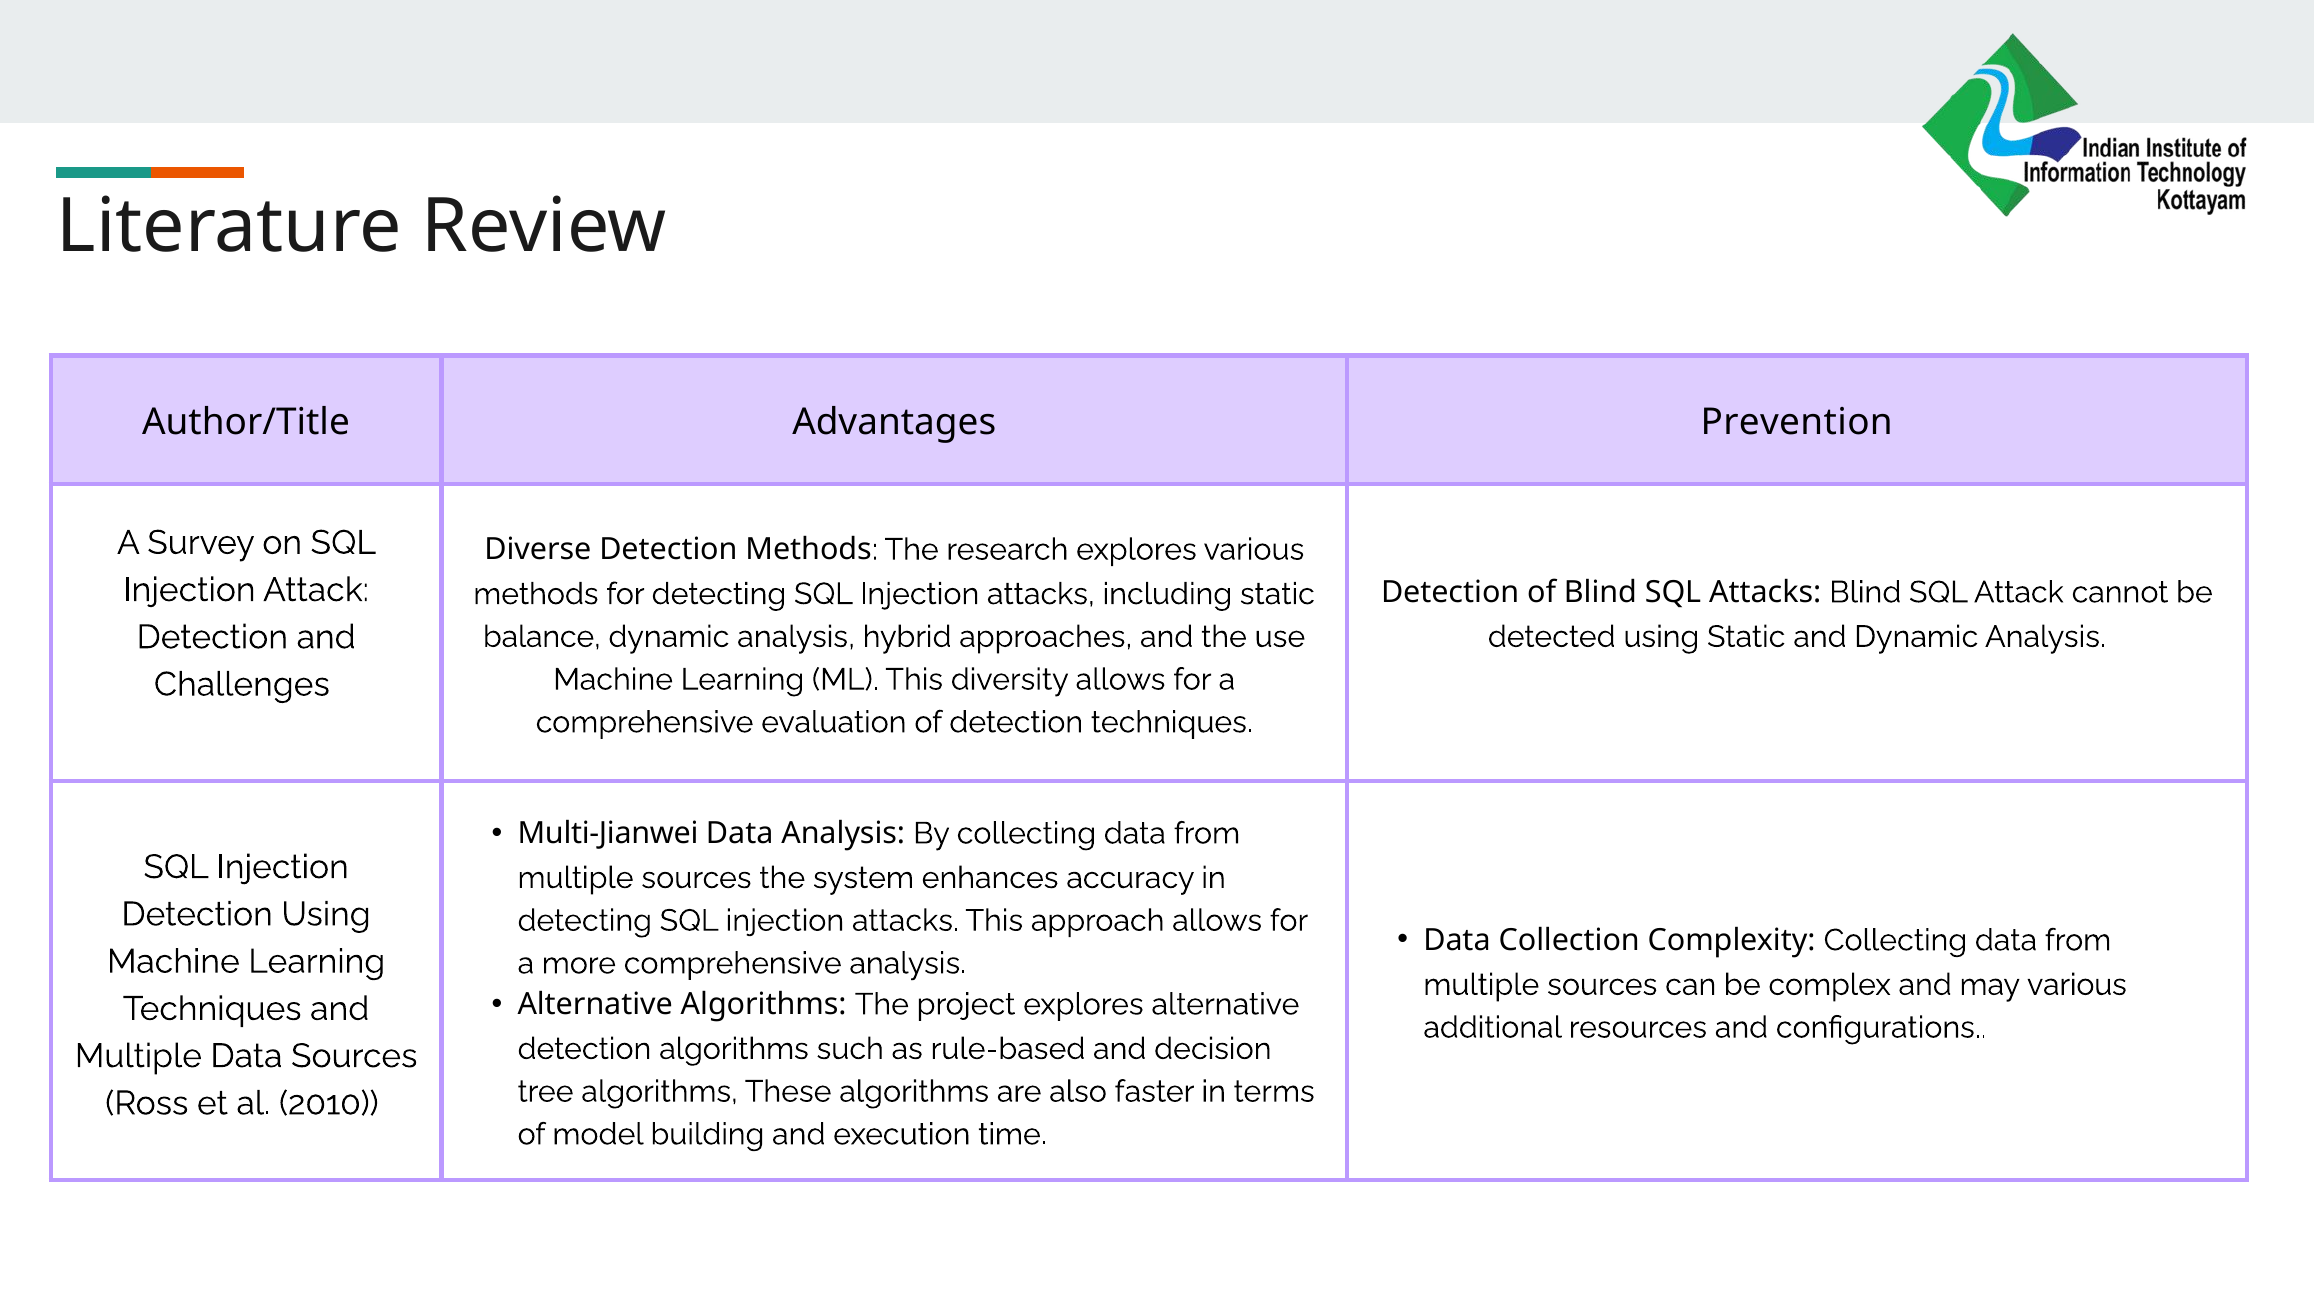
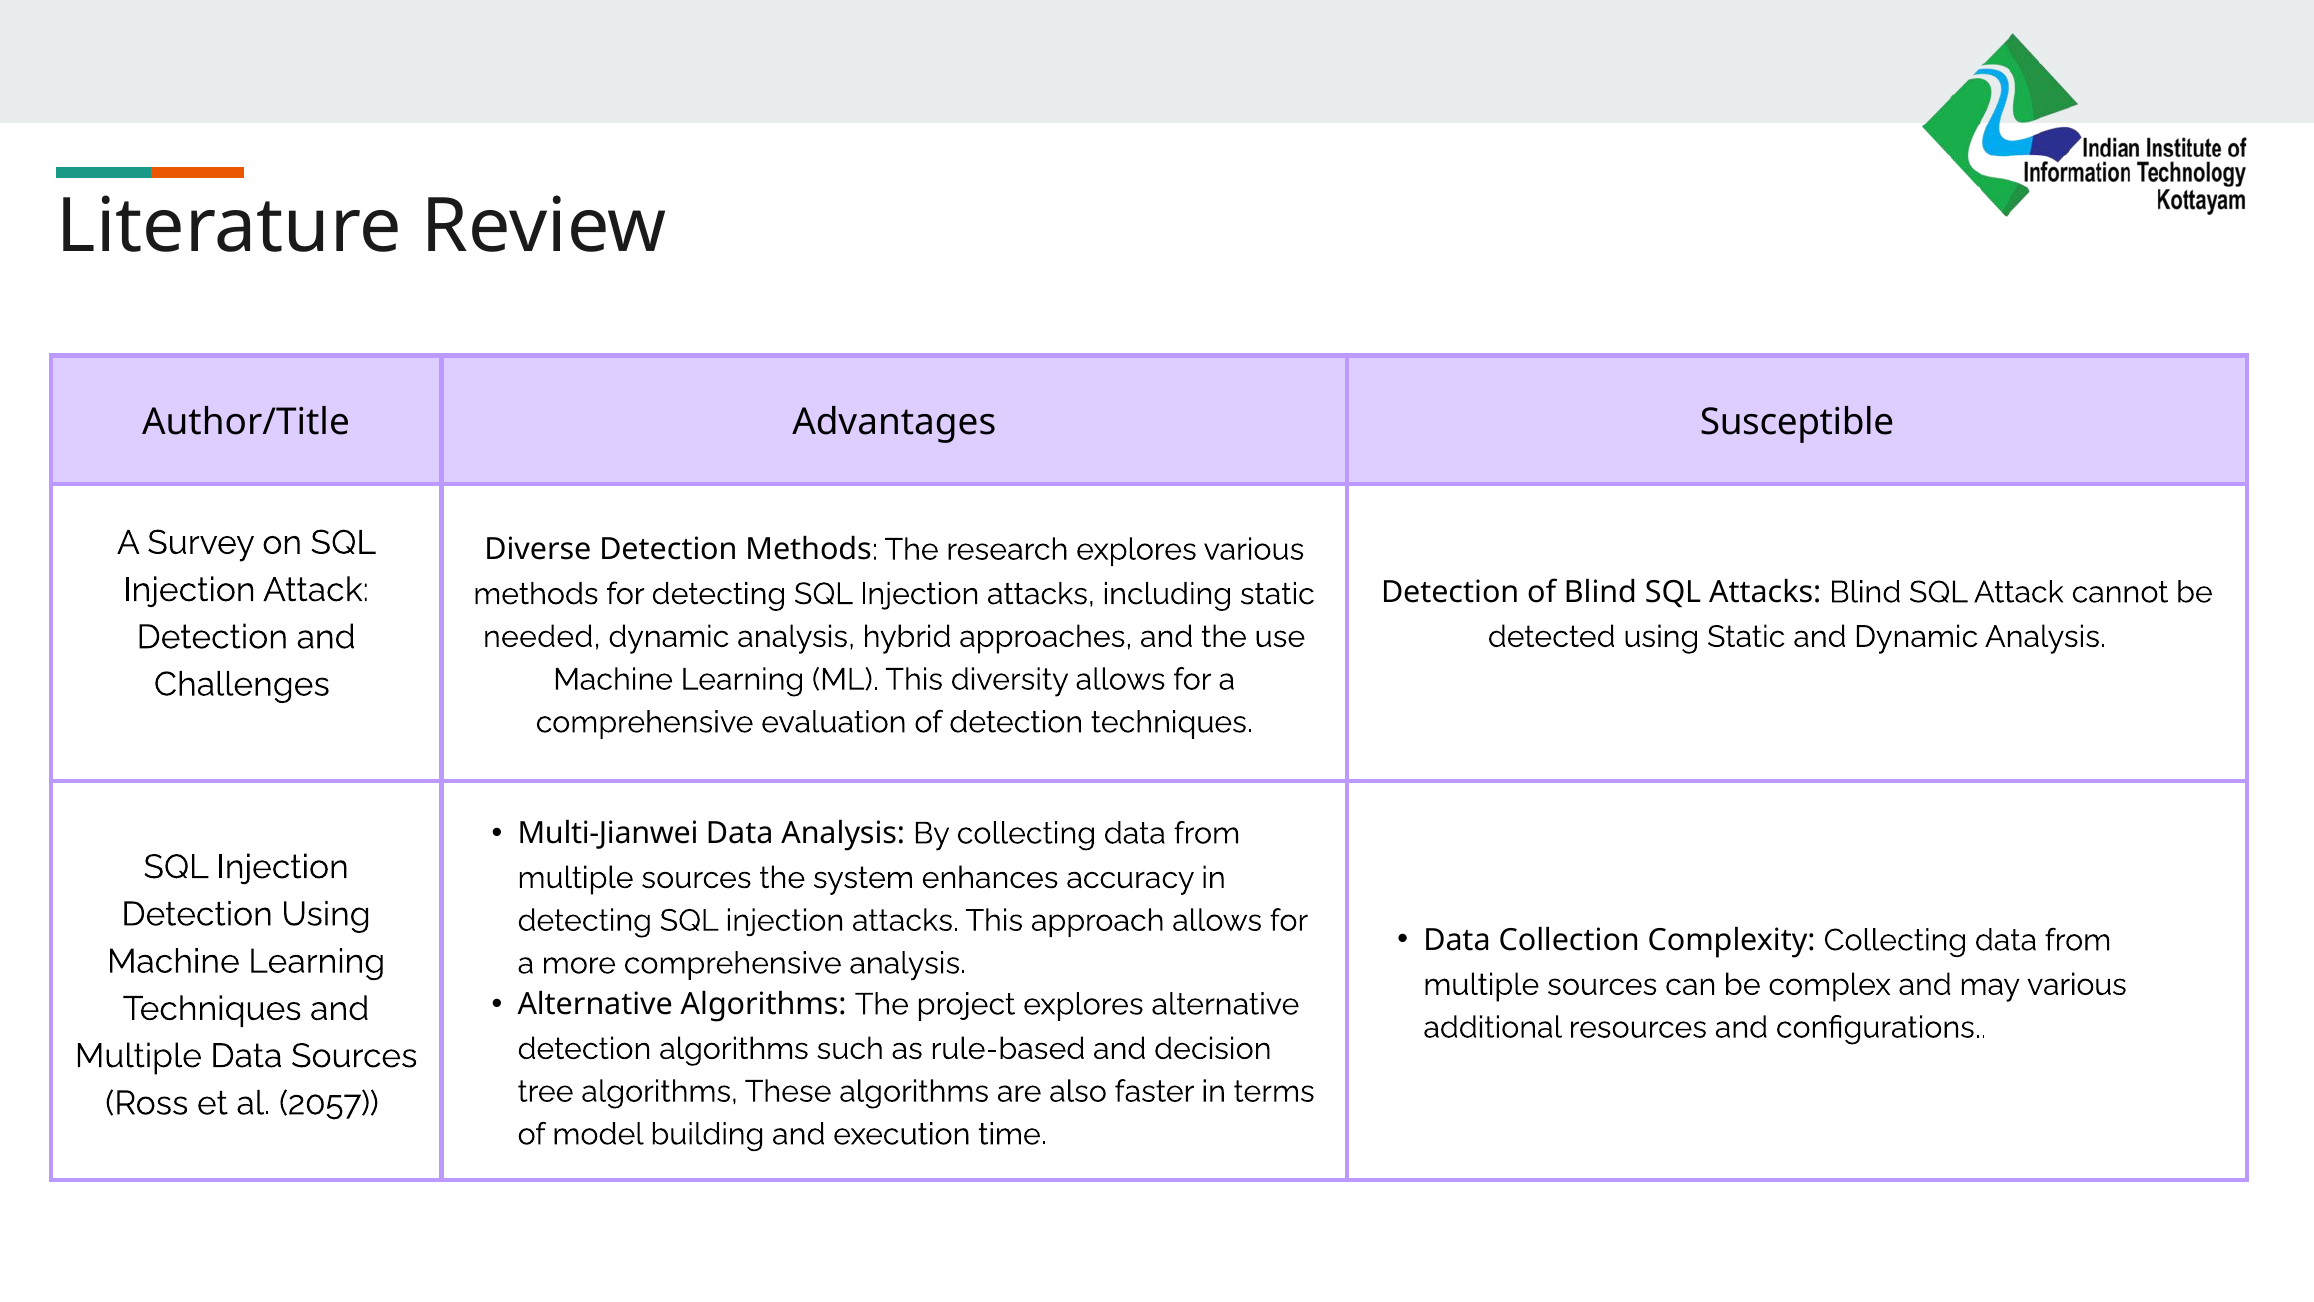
Prevention: Prevention -> Susceptible
balance: balance -> needed
2010: 2010 -> 2057
